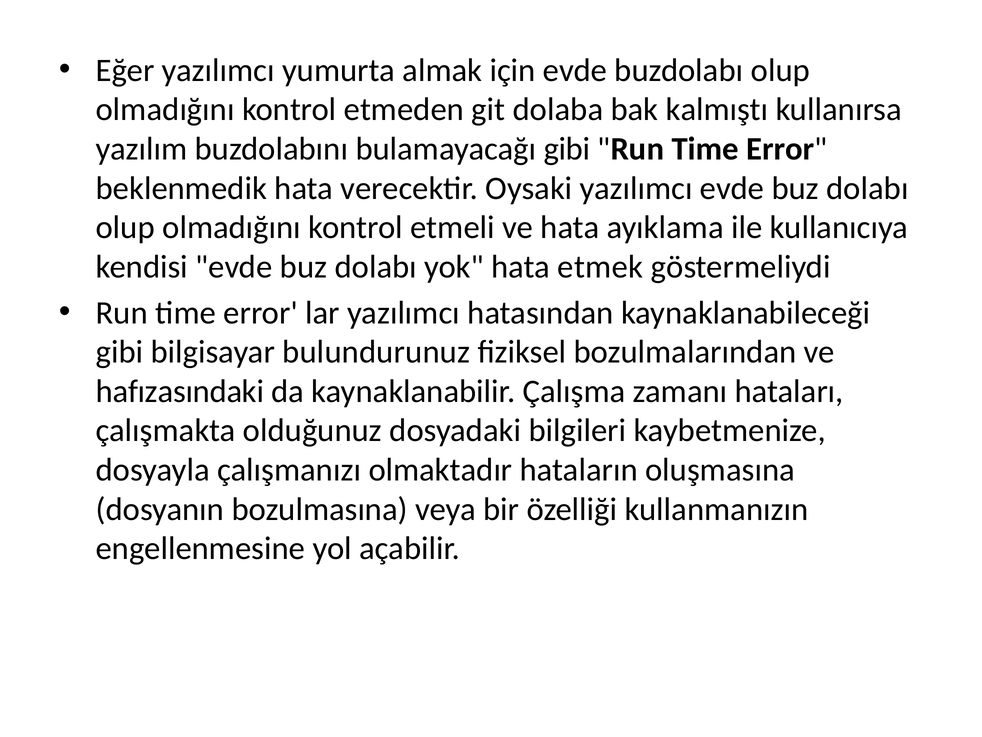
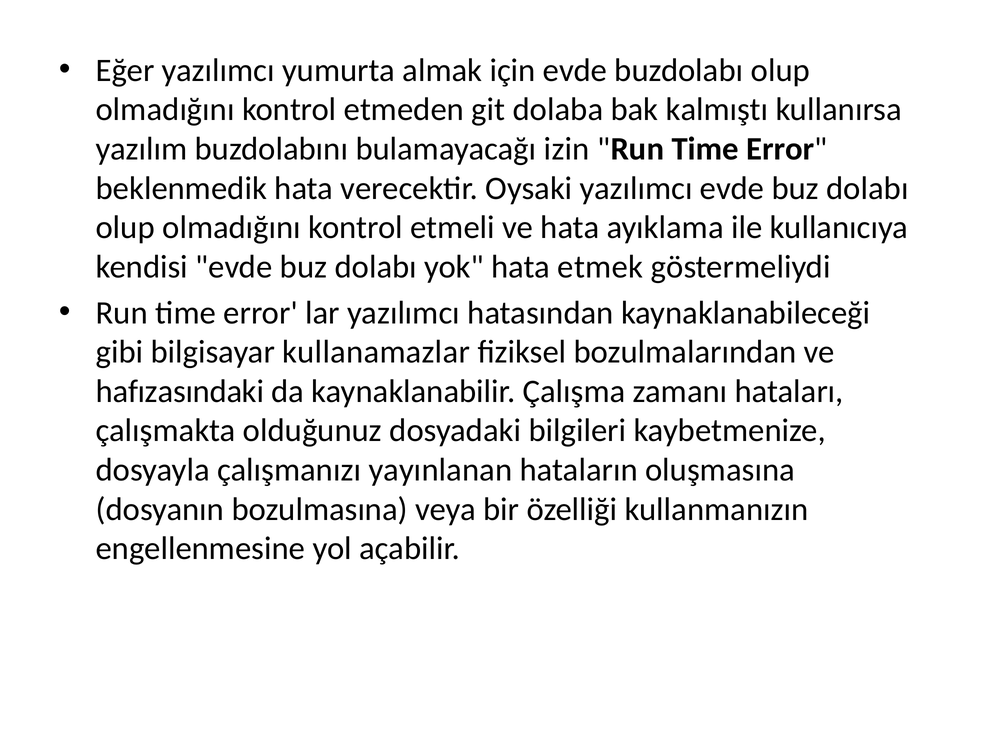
bulamayacağı gibi: gibi -> izin
bulundurunuz: bulundurunuz -> kullanamazlar
olmaktadır: olmaktadır -> yayınlanan
